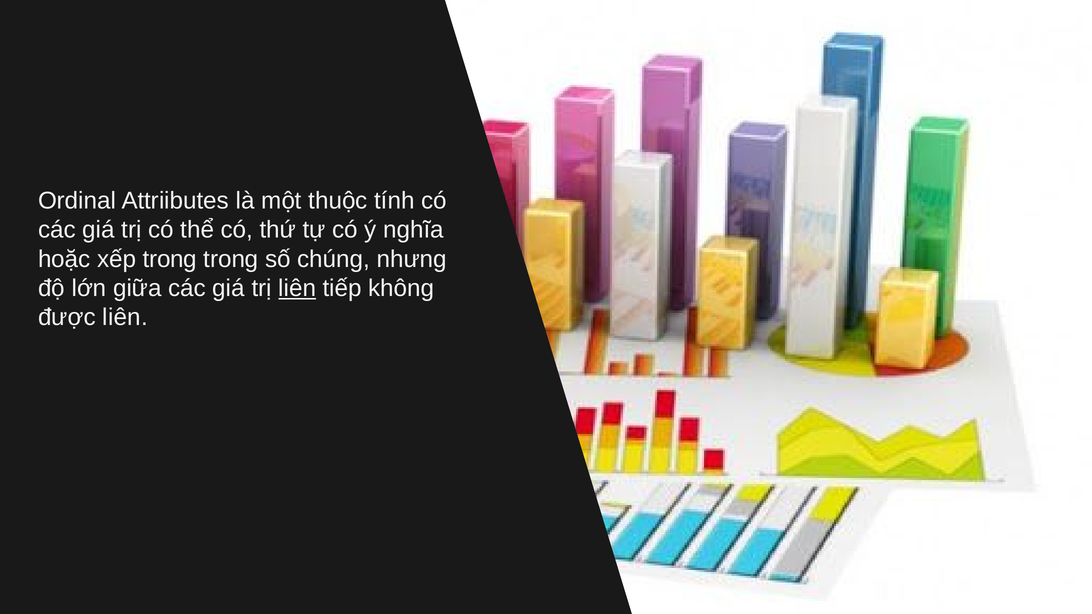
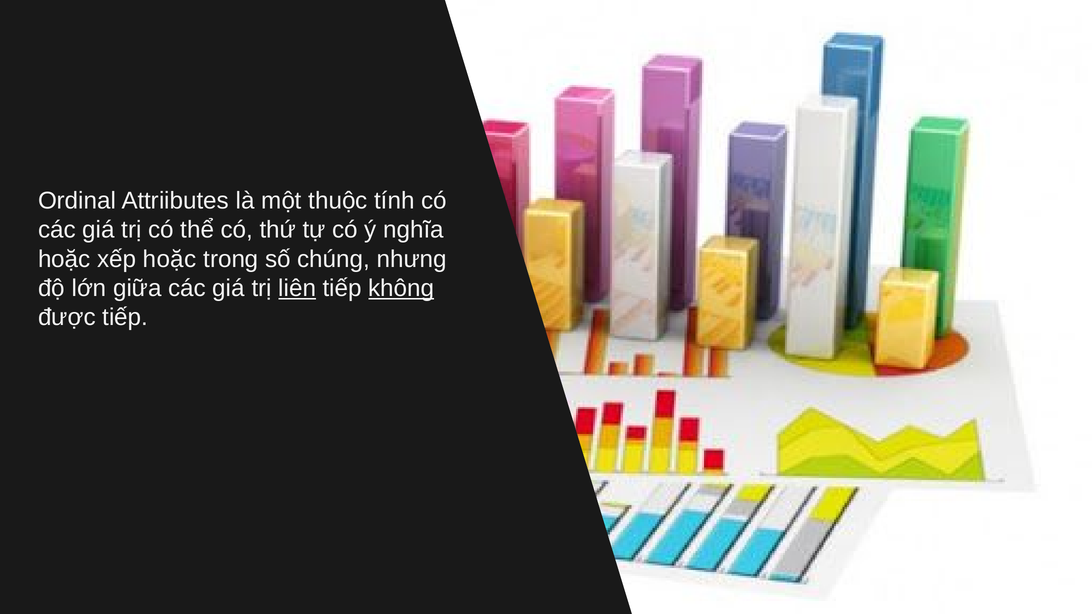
xếp trong: trong -> hoặc
không underline: none -> present
được liên: liên -> tiếp
